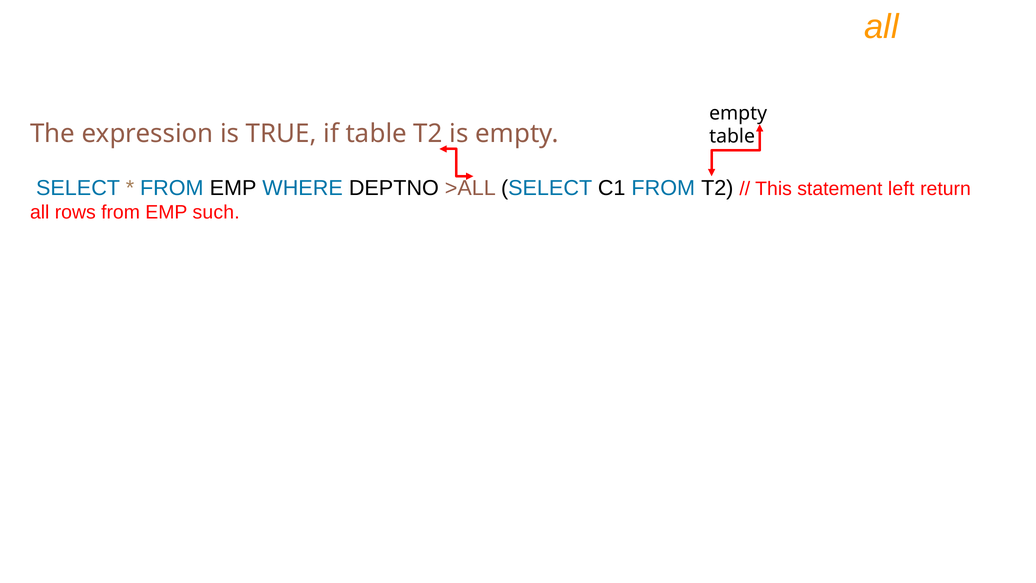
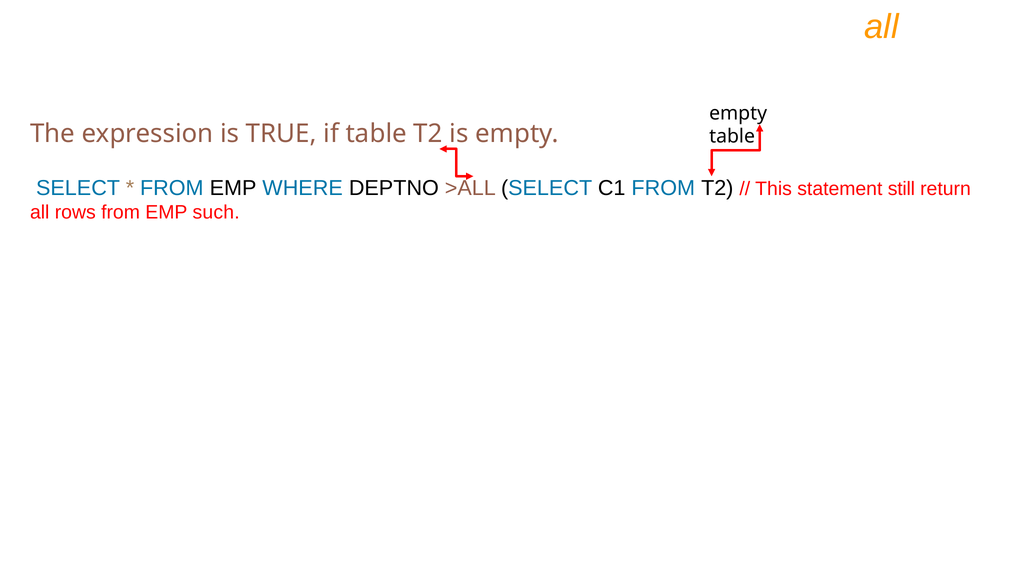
left: left -> still
